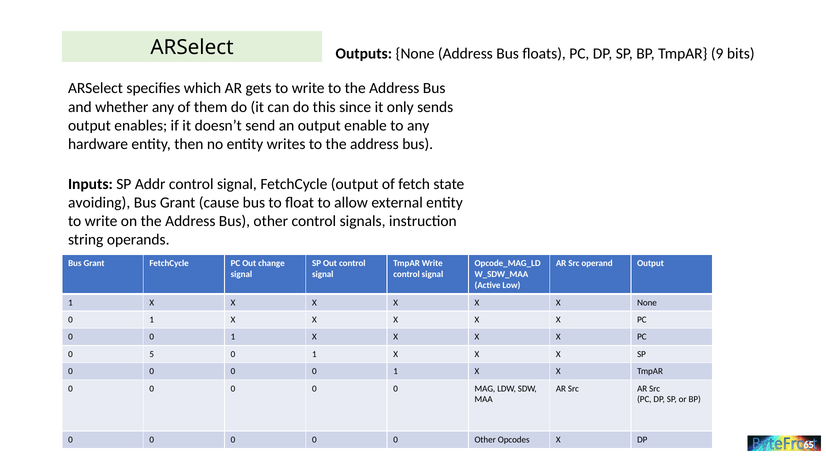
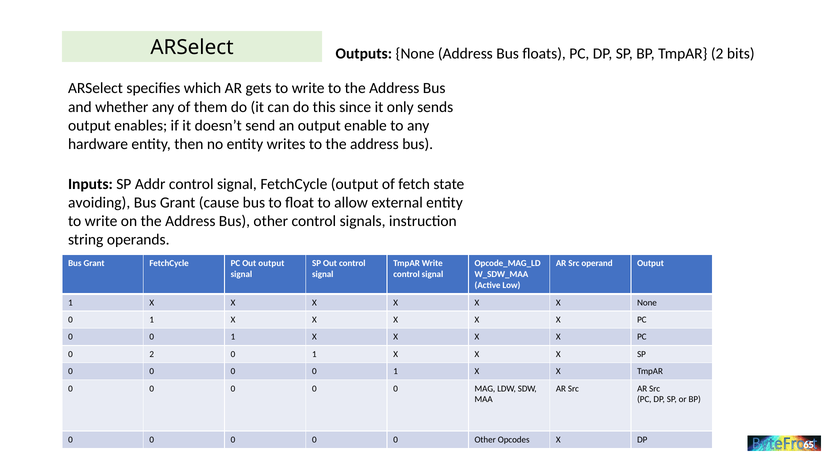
TmpAR 9: 9 -> 2
Out change: change -> output
0 5: 5 -> 2
